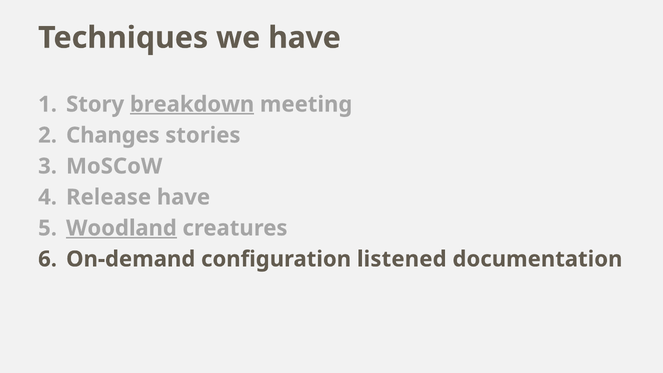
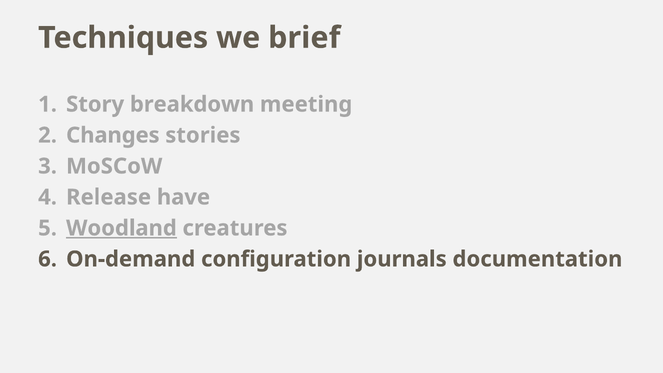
we have: have -> brief
breakdown underline: present -> none
listened: listened -> journals
